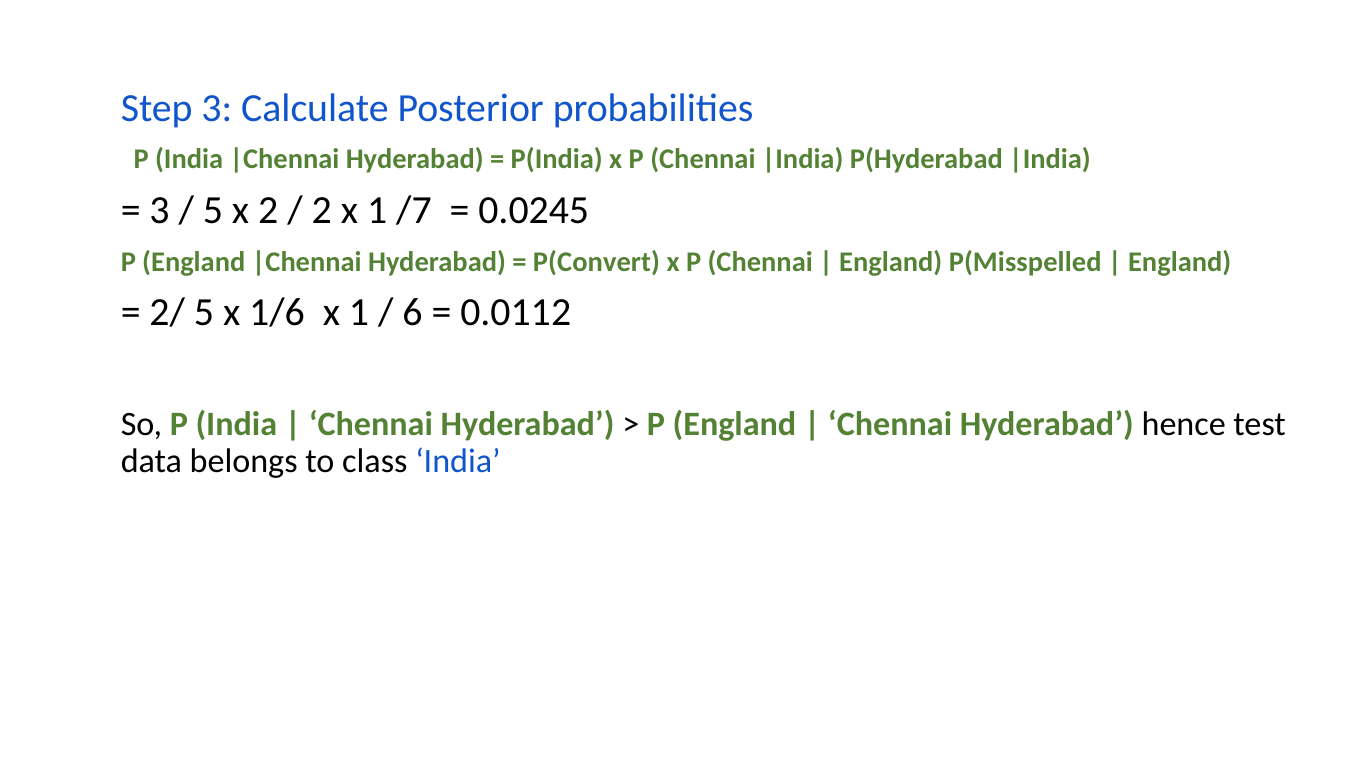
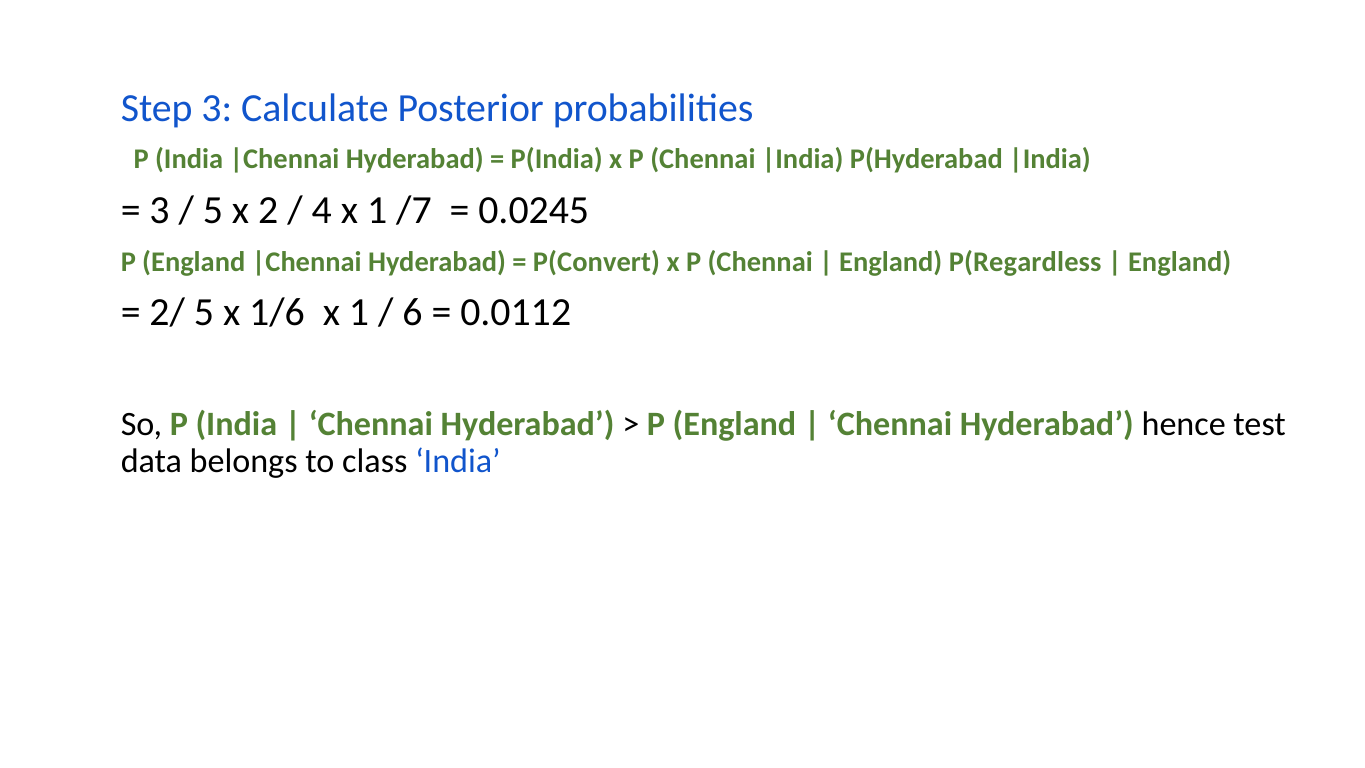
2 at (322, 210): 2 -> 4
P(Misspelled: P(Misspelled -> P(Regardless
